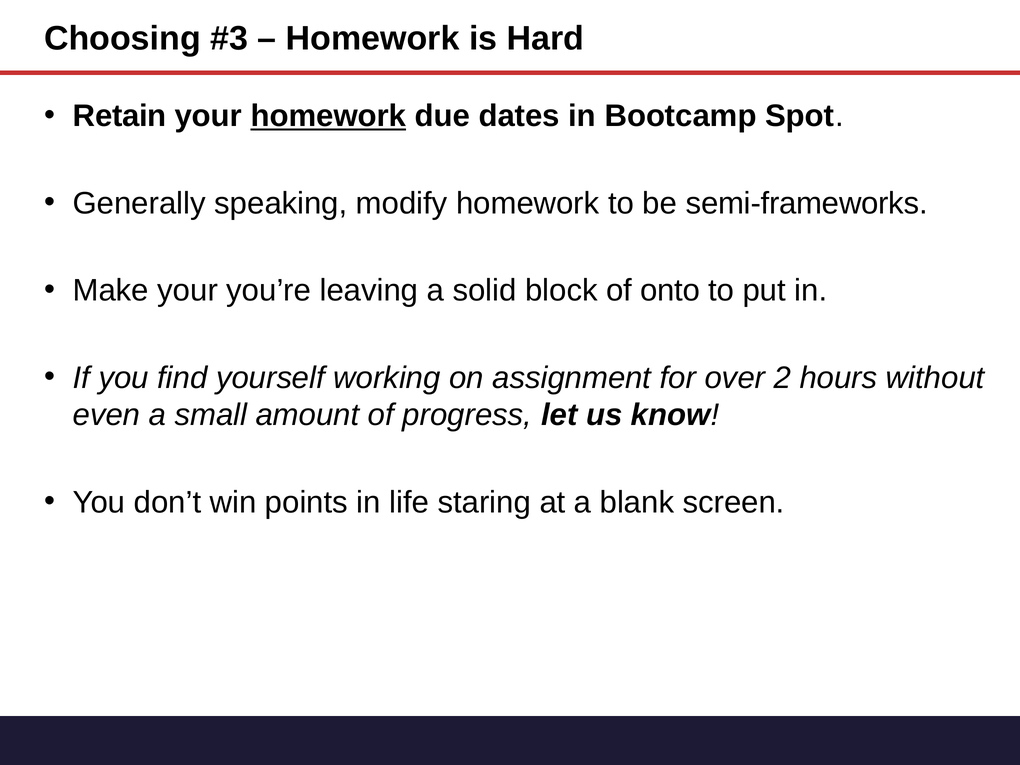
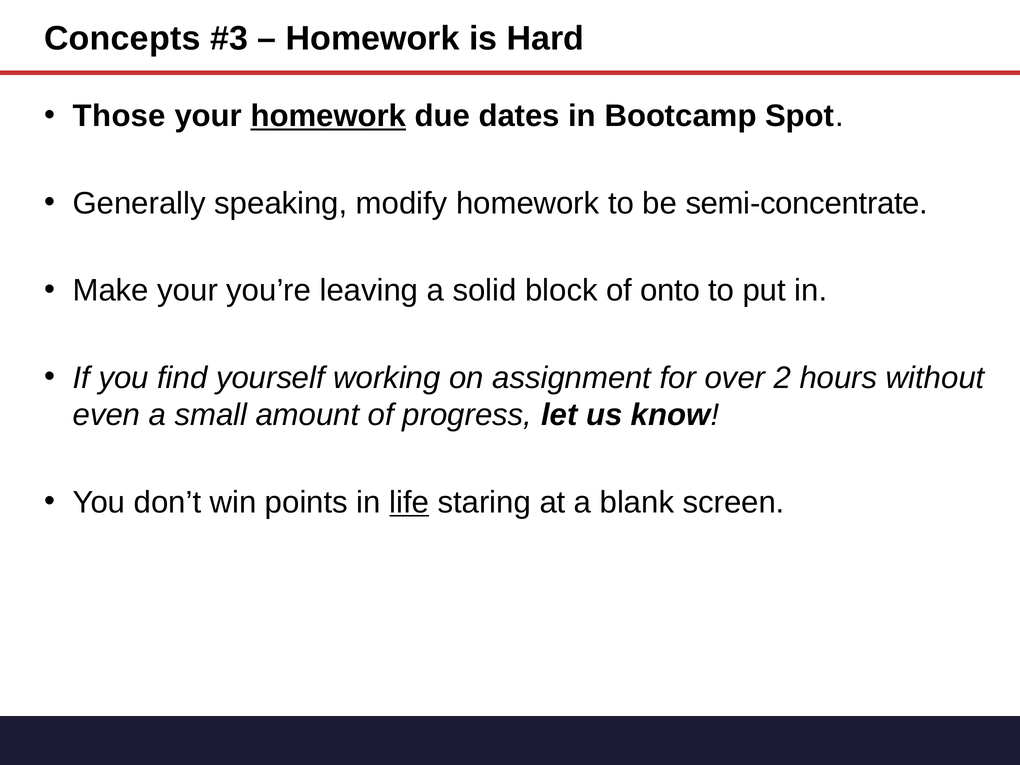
Choosing: Choosing -> Concepts
Retain: Retain -> Those
semi-frameworks: semi-frameworks -> semi-concentrate
life underline: none -> present
